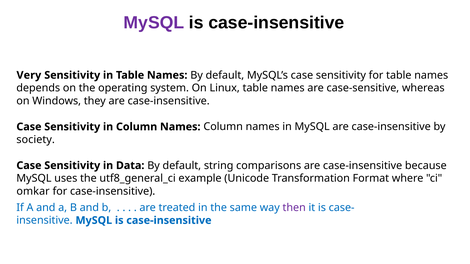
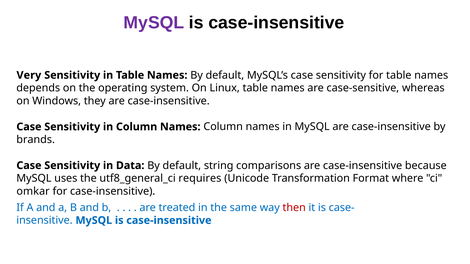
society: society -> brands
example: example -> requires
then colour: purple -> red
